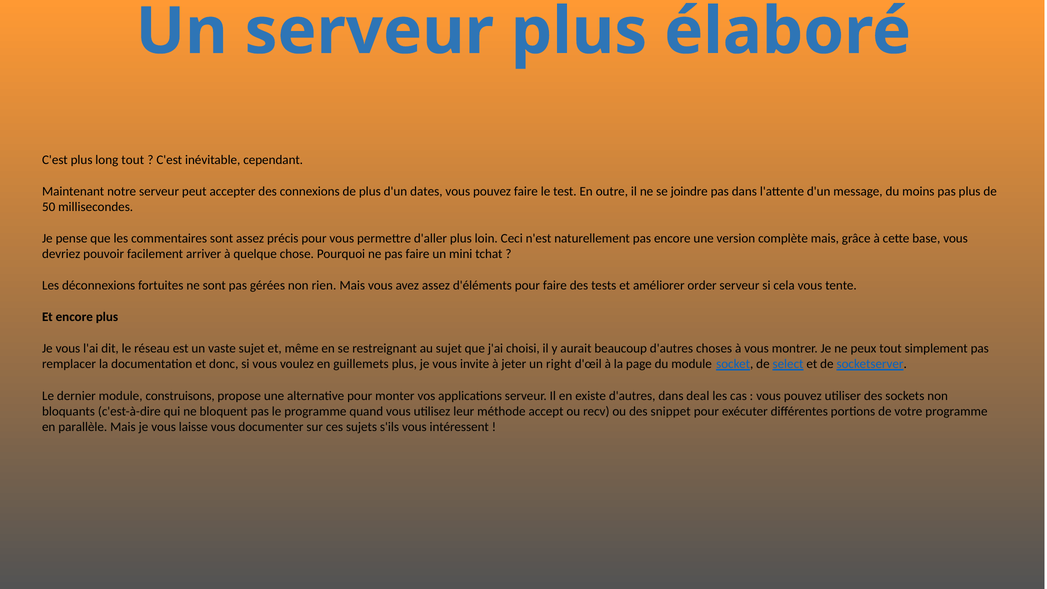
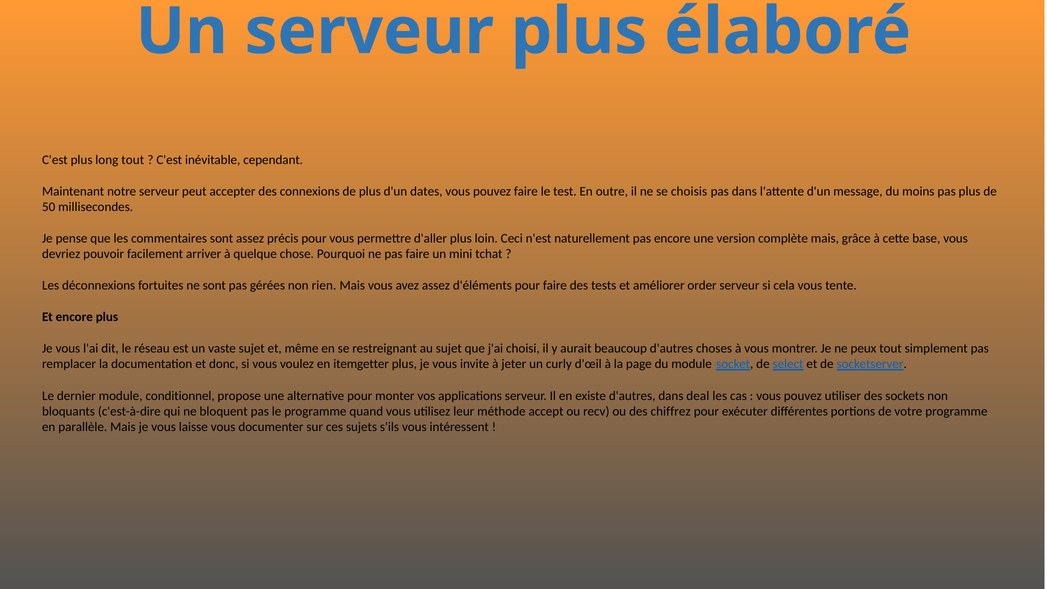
joindre: joindre -> choisis
guillemets: guillemets -> itemgetter
right: right -> curly
construisons: construisons -> conditionnel
snippet: snippet -> chiffrez
